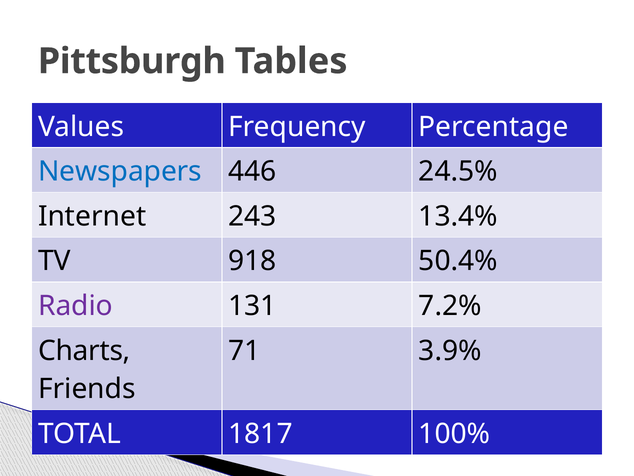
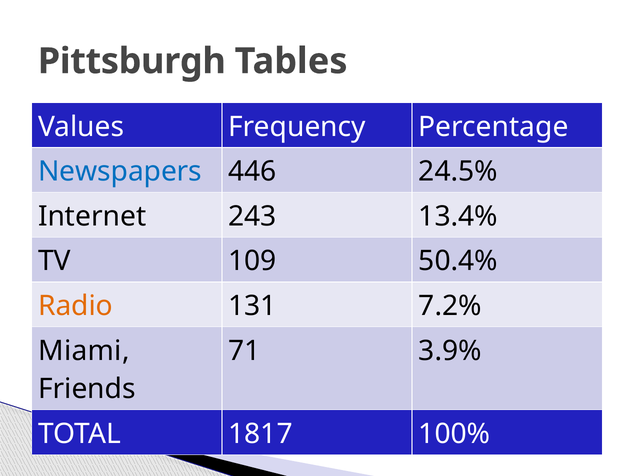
918: 918 -> 109
Radio colour: purple -> orange
Charts: Charts -> Miami
